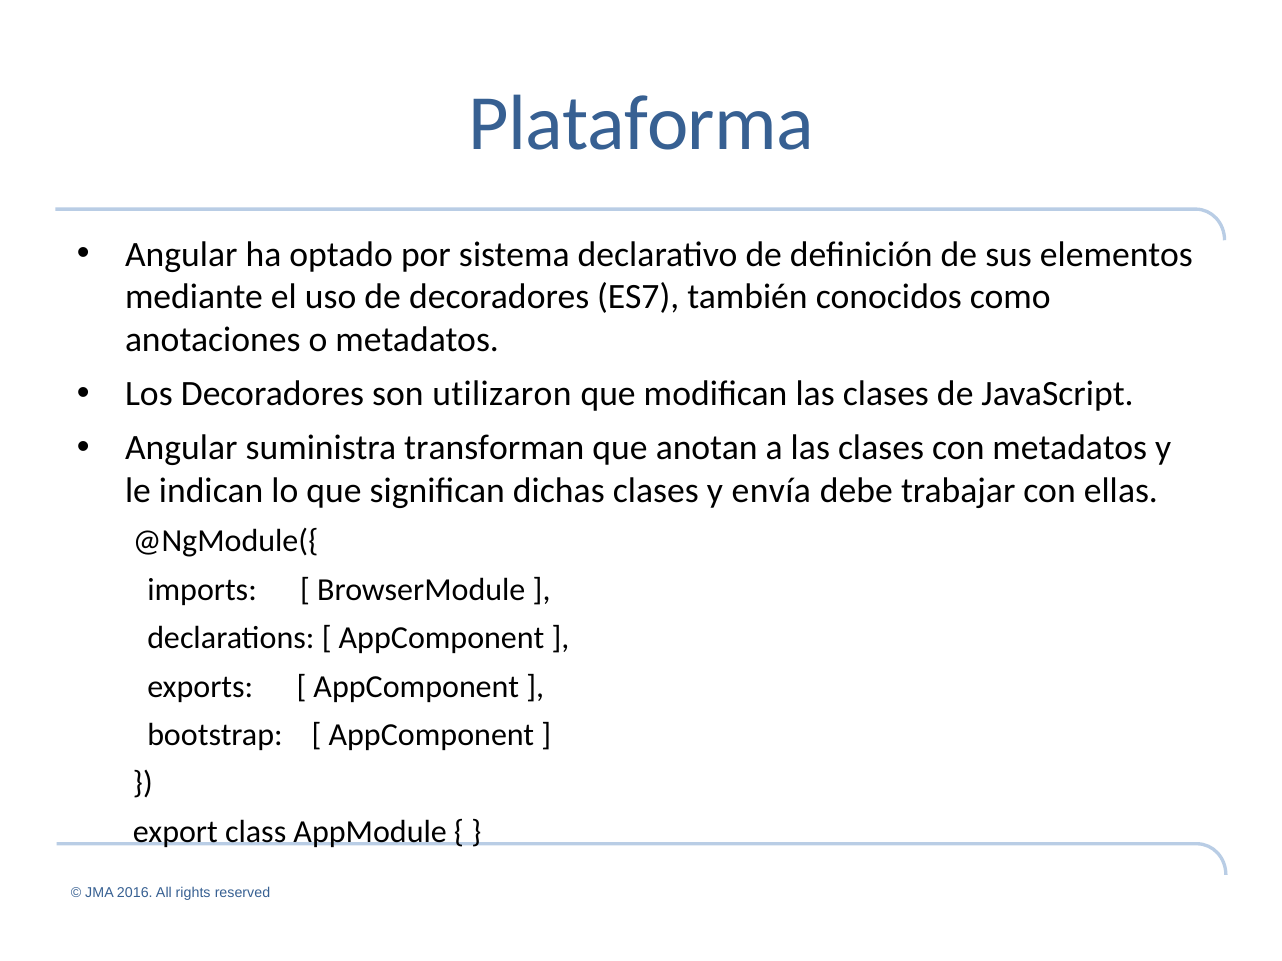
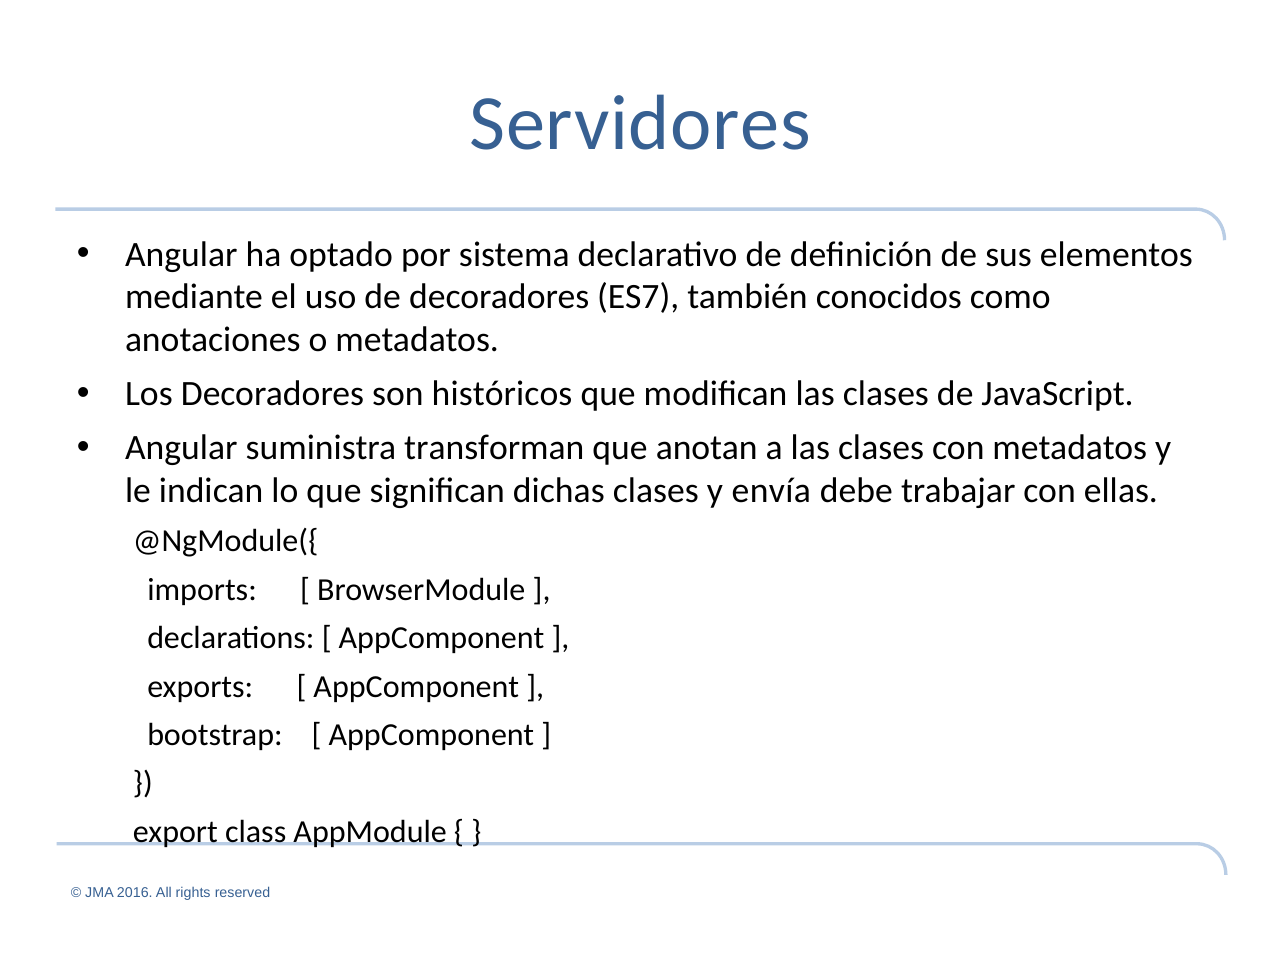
Plataforma: Plataforma -> Servidores
utilizaron: utilizaron -> históricos
